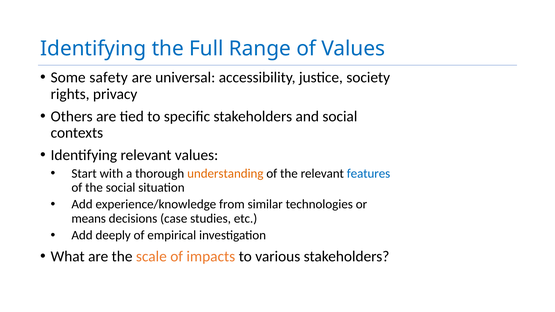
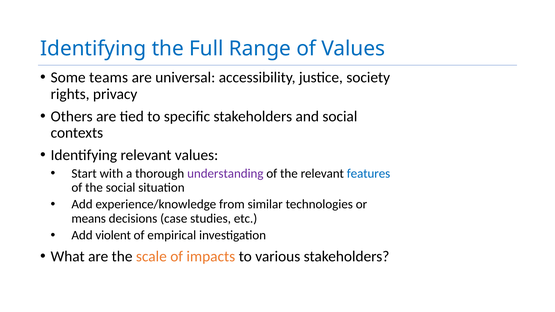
safety: safety -> teams
understanding colour: orange -> purple
deeply: deeply -> violent
